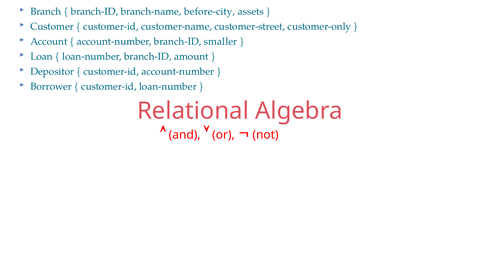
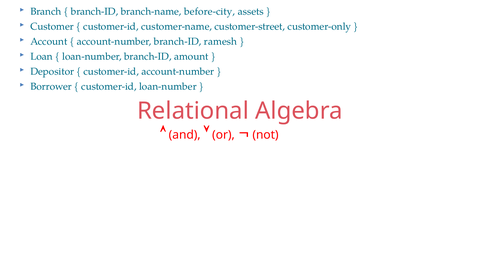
smaller: smaller -> ramesh
